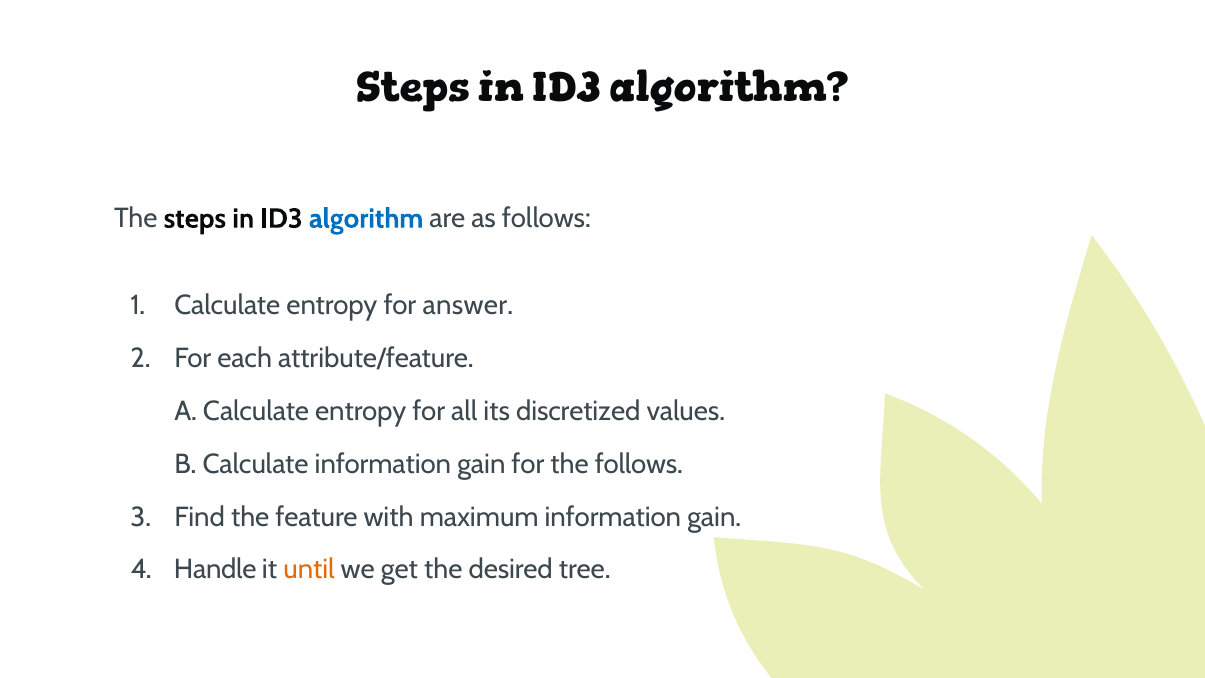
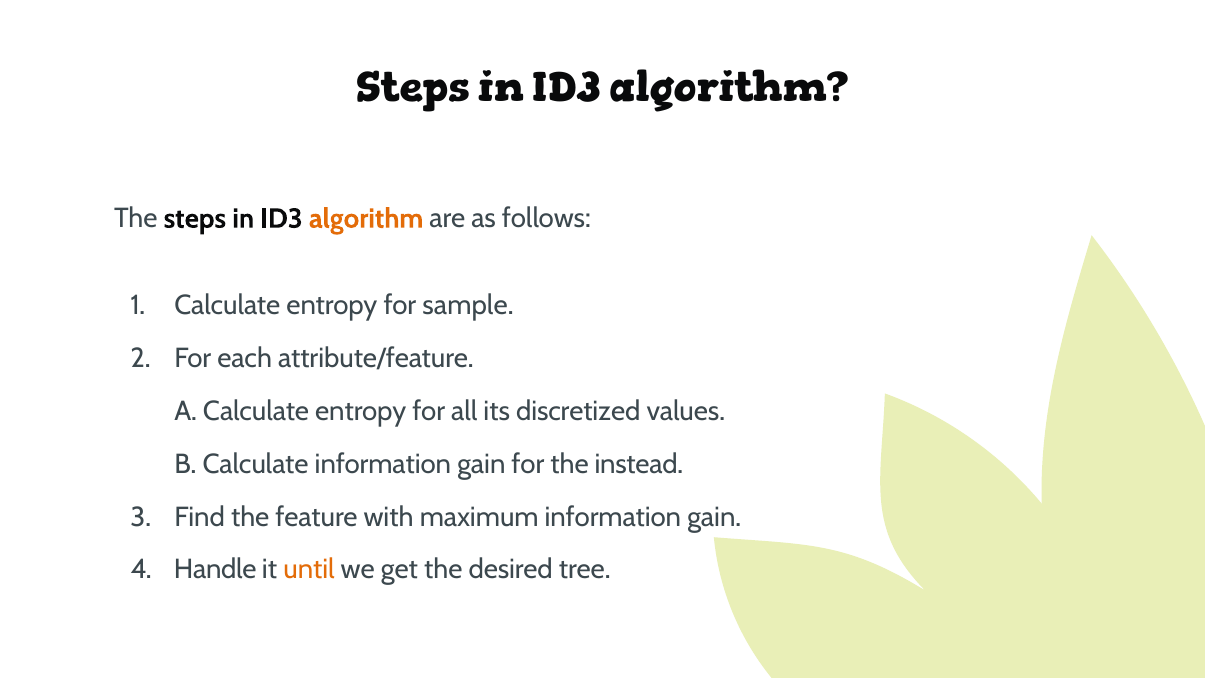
algorithm at (366, 219) colour: blue -> orange
answer: answer -> sample
the follows: follows -> instead
